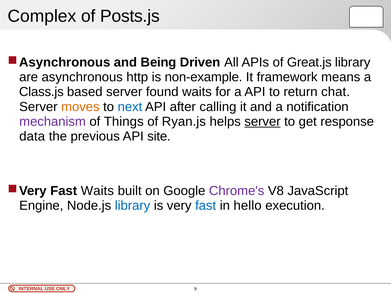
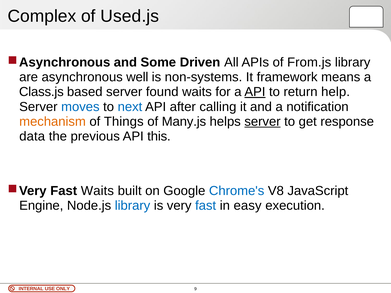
Posts.js: Posts.js -> Used.js
Being: Being -> Some
Great.js: Great.js -> From.js
http: http -> well
non-example: non-example -> non-systems
API at (255, 92) underline: none -> present
chat: chat -> help
moves colour: orange -> blue
mechanism colour: purple -> orange
Ryan.js: Ryan.js -> Many.js
site: site -> this
Chrome's colour: purple -> blue
hello: hello -> easy
